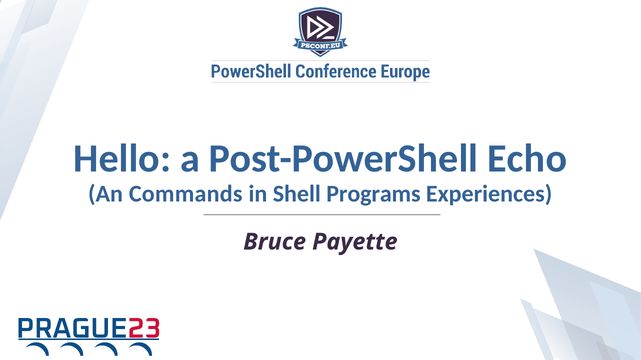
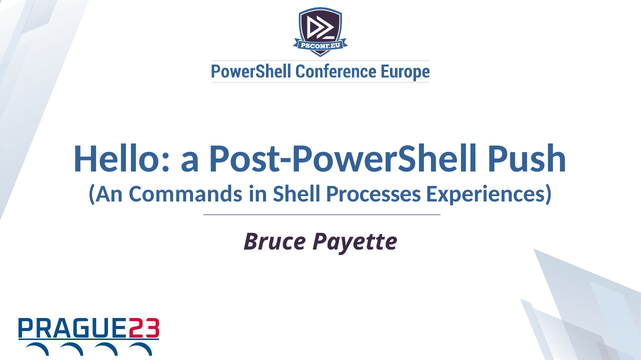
Echo: Echo -> Push
Programs: Programs -> Processes
